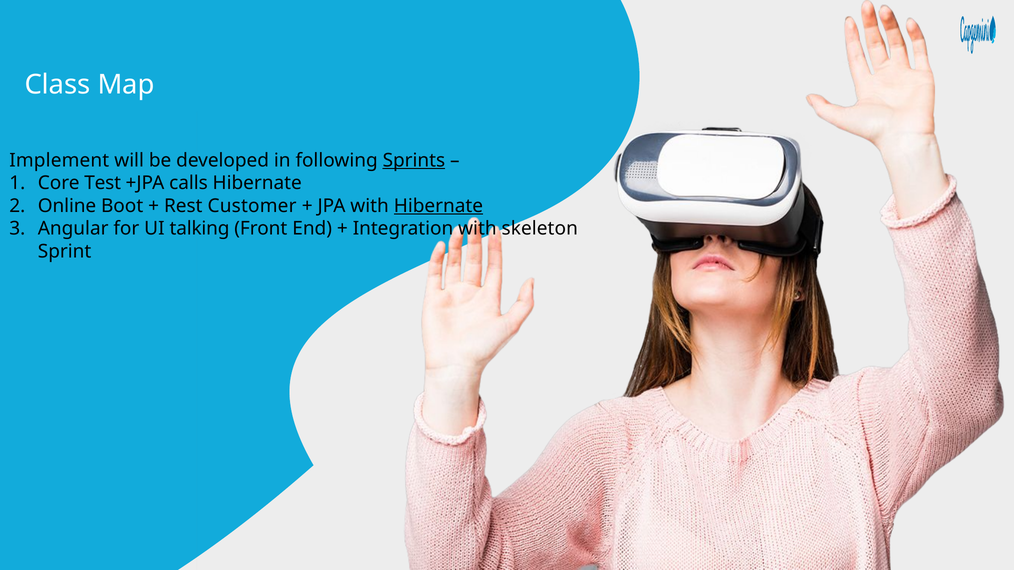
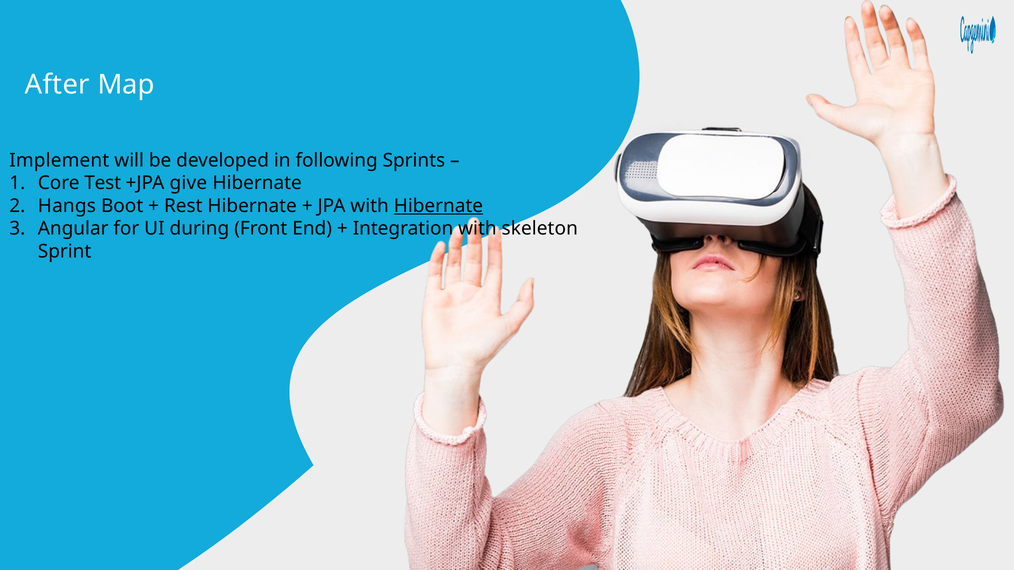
Class: Class -> After
Sprints underline: present -> none
calls: calls -> give
Online: Online -> Hangs
Rest Customer: Customer -> Hibernate
talking: talking -> during
